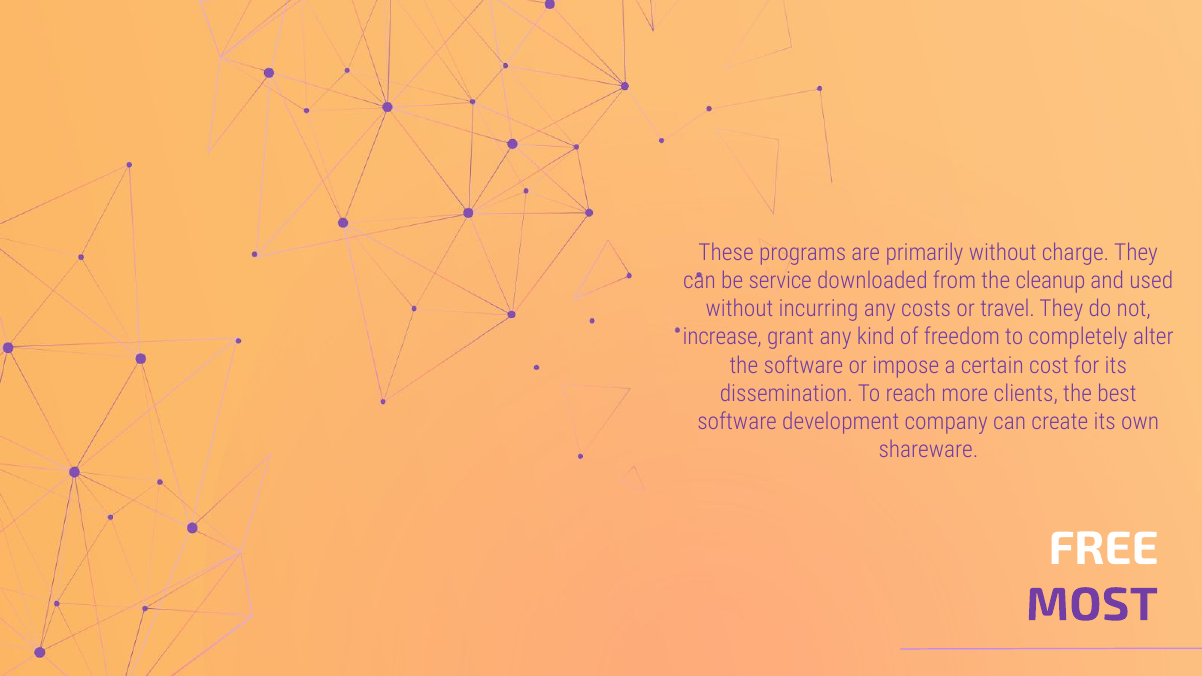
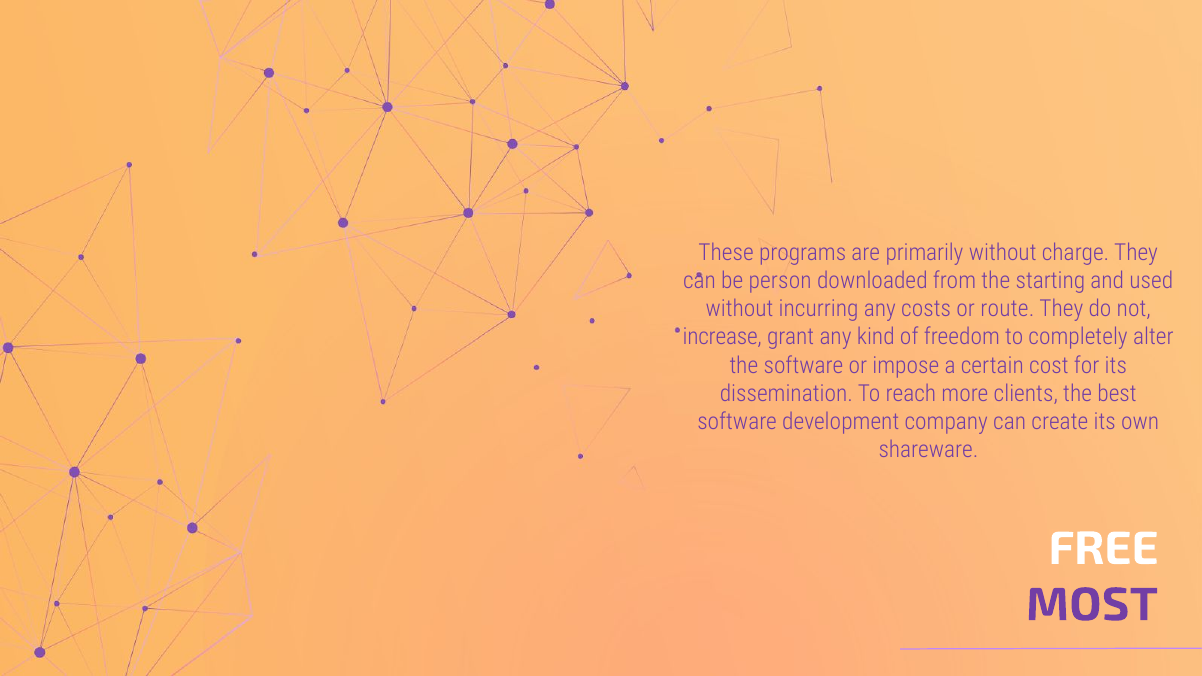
service: service -> person
cleanup: cleanup -> starting
travel: travel -> route
